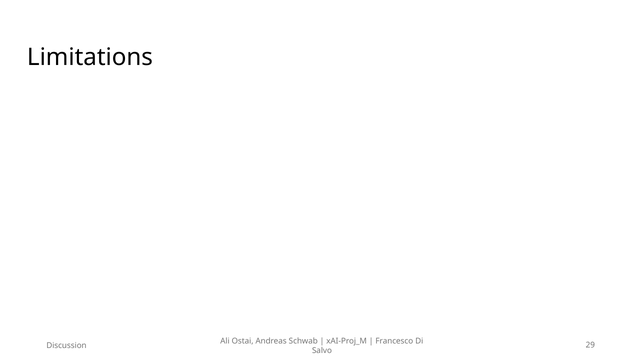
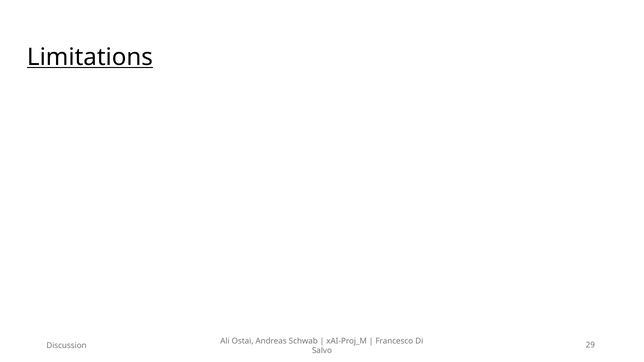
Limitations underline: none -> present
